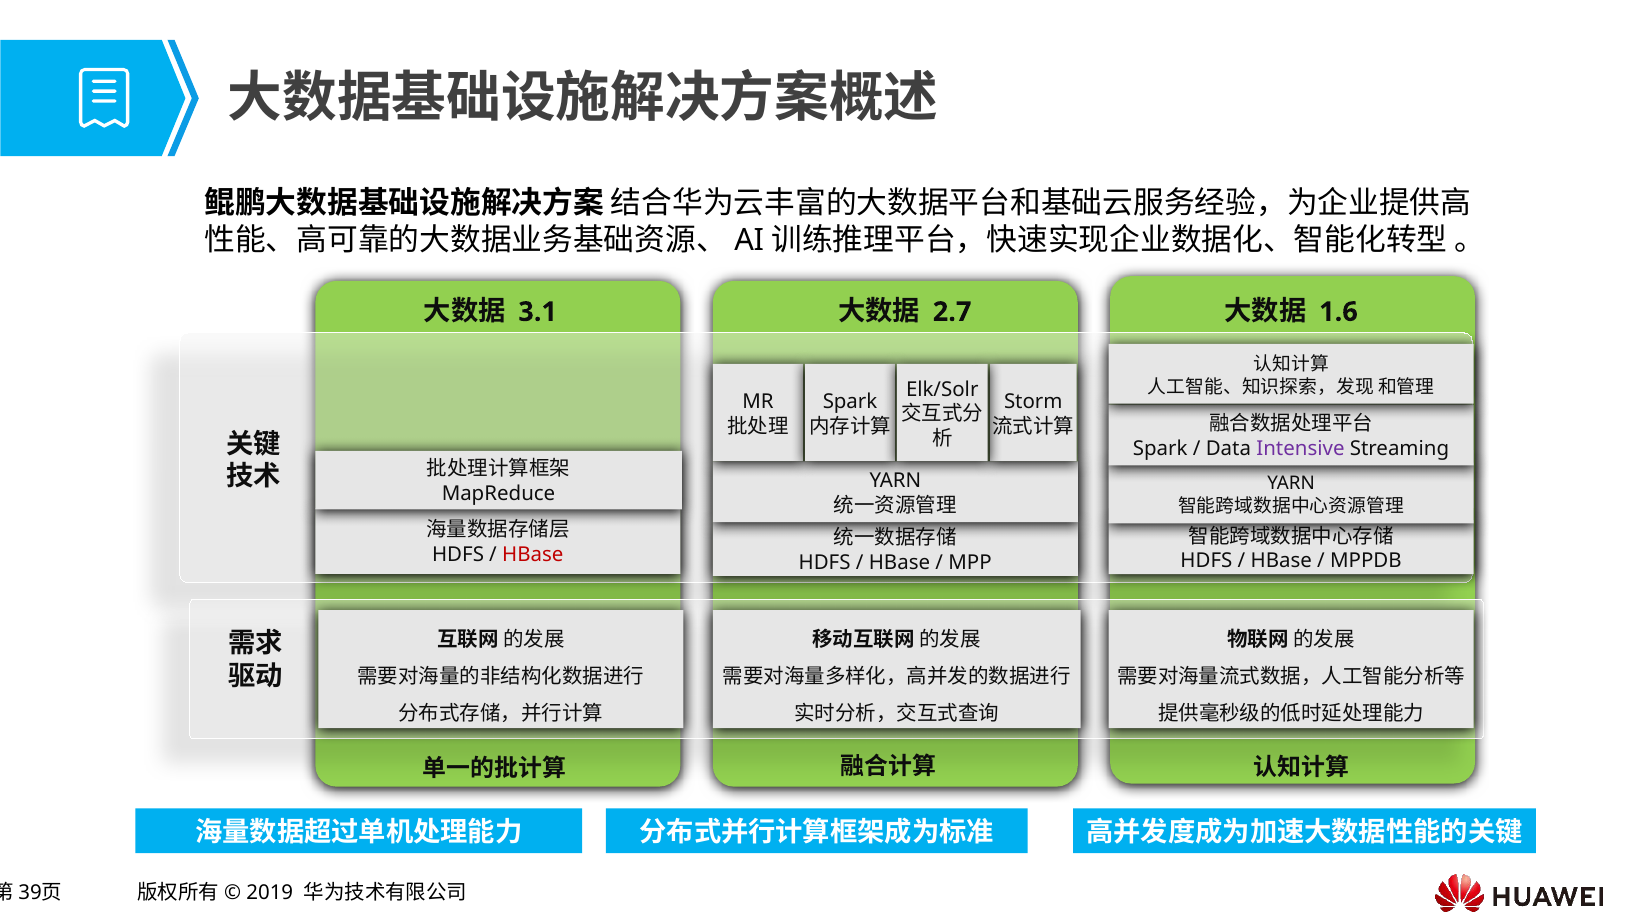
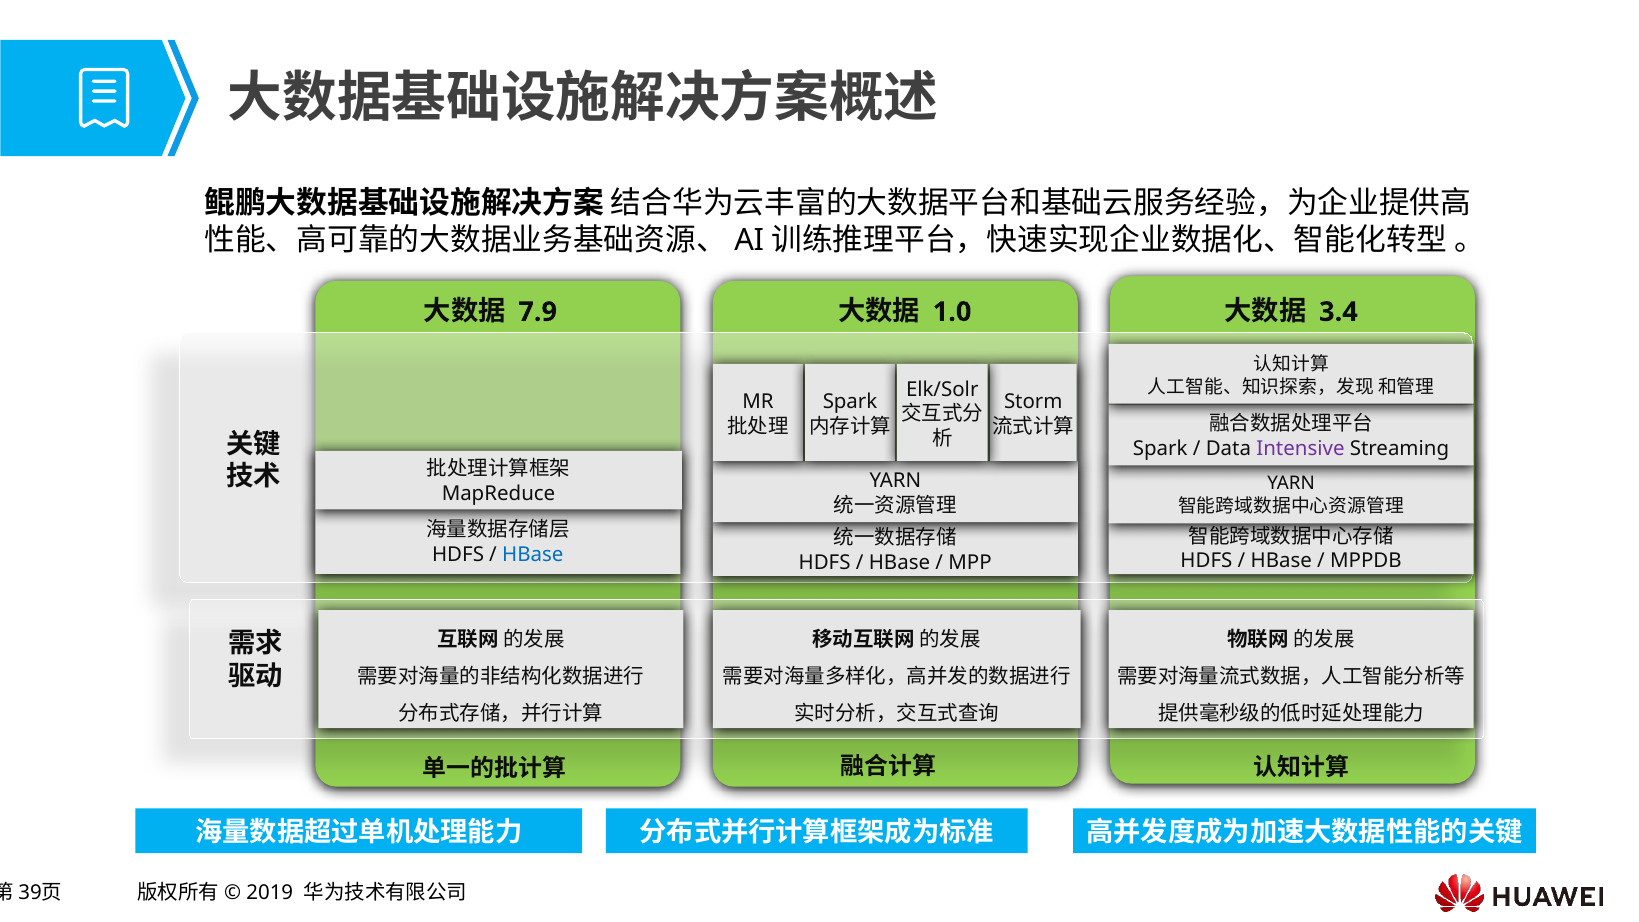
3.1: 3.1 -> 7.9
2.7: 2.7 -> 1.0
1.6: 1.6 -> 3.4
HBase at (533, 555) colour: red -> blue
